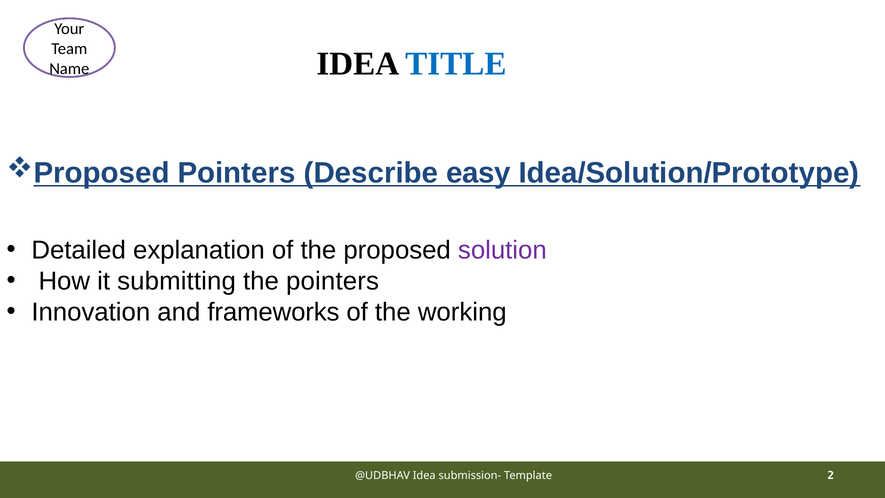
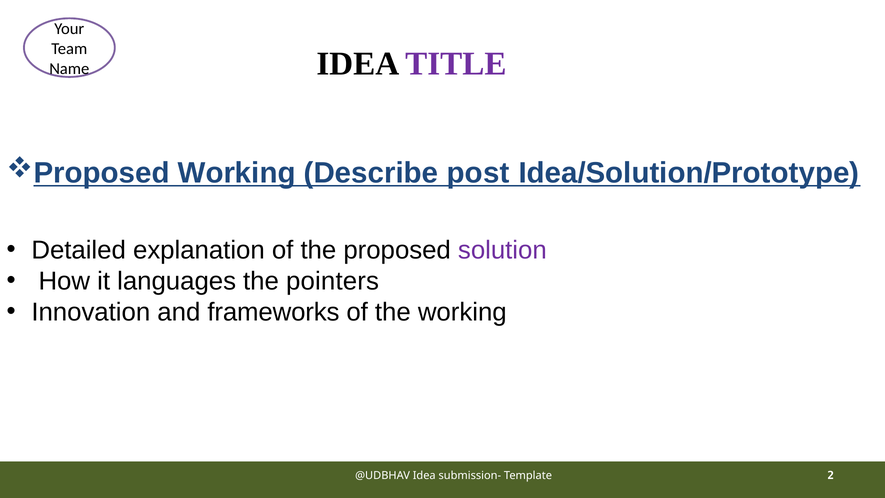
TITLE colour: blue -> purple
Pointers at (237, 173): Pointers -> Working
easy: easy -> post
submitting: submitting -> languages
